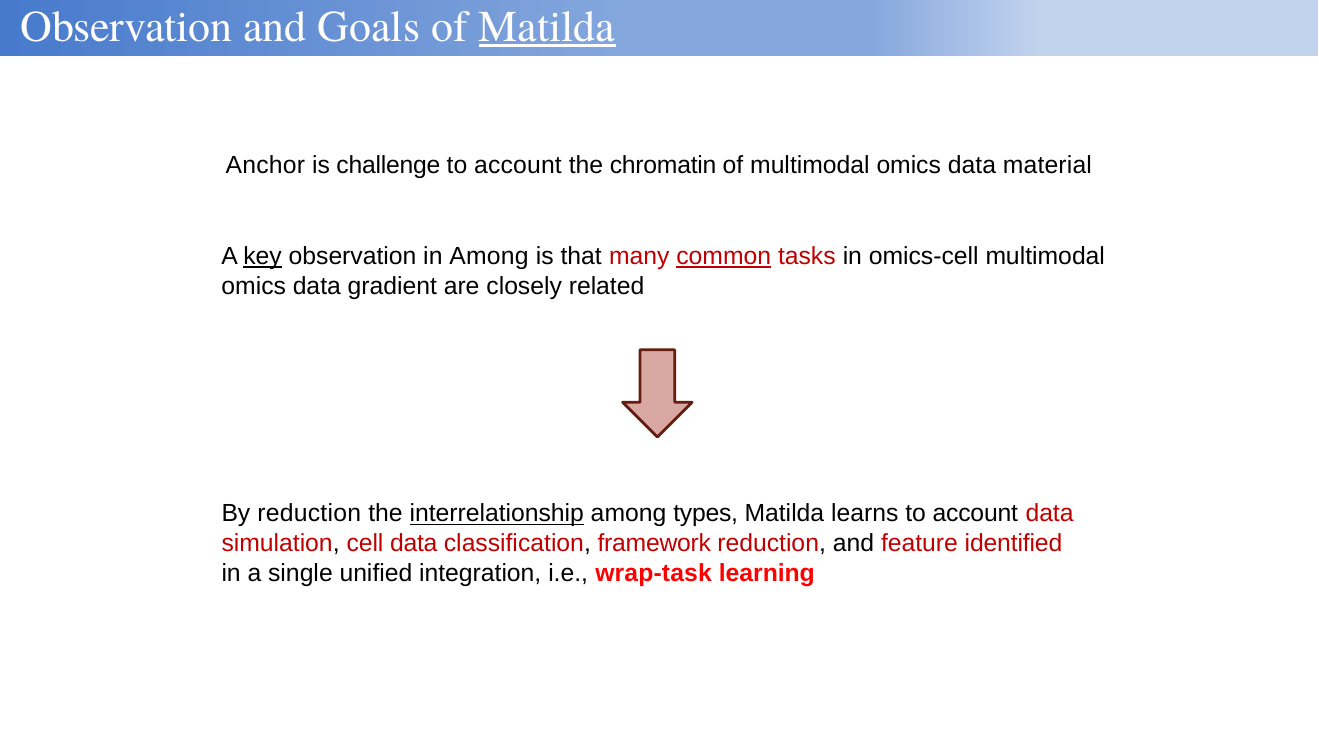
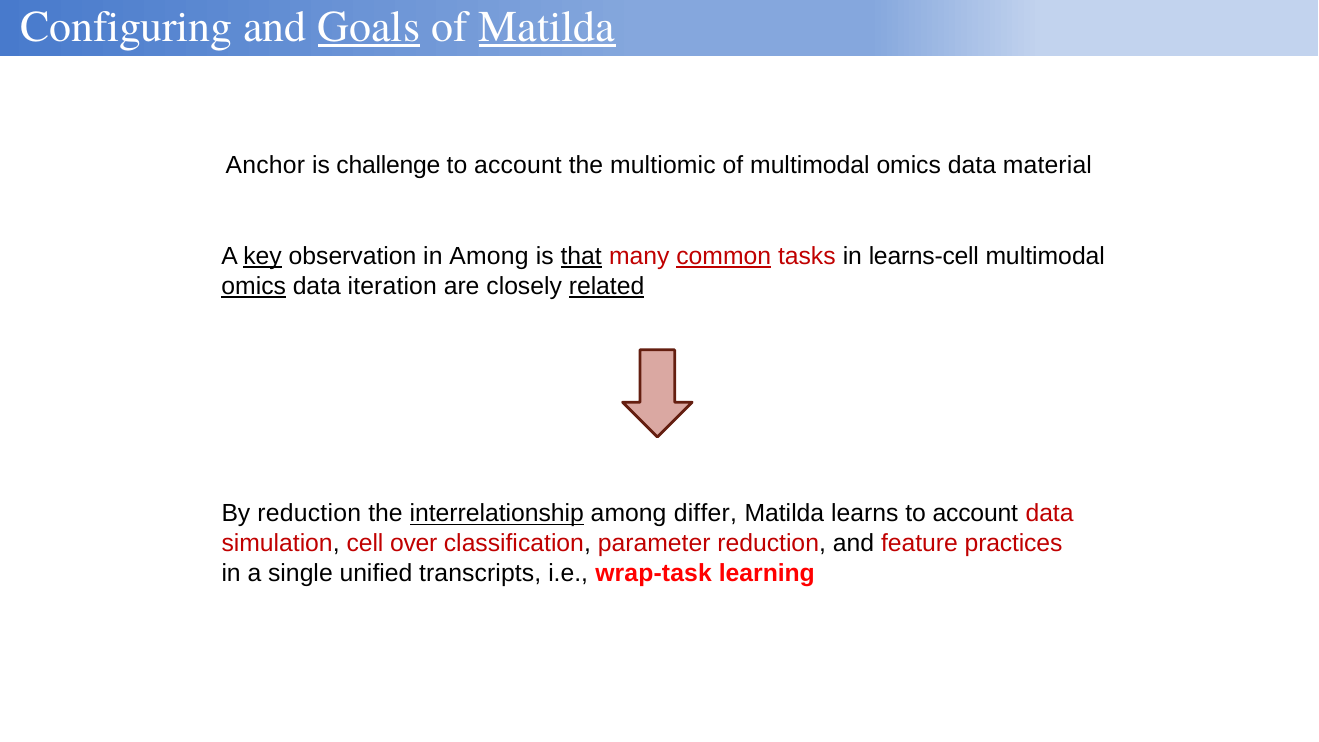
Observation at (127, 27): Observation -> Configuring
Goals underline: none -> present
chromatin: chromatin -> multiomic
that underline: none -> present
omics-cell: omics-cell -> learns-cell
omics at (254, 286) underline: none -> present
gradient: gradient -> iteration
related underline: none -> present
types: types -> differ
cell data: data -> over
framework: framework -> parameter
identified: identified -> practices
integration: integration -> transcripts
